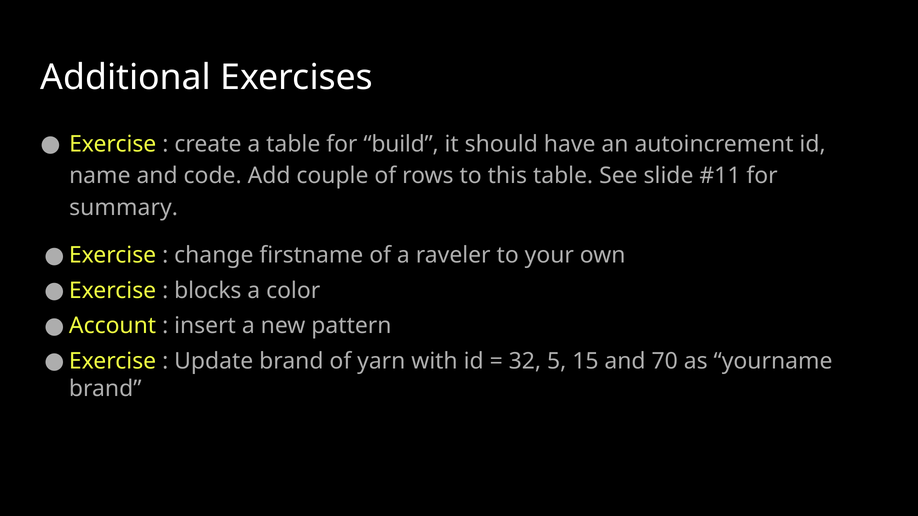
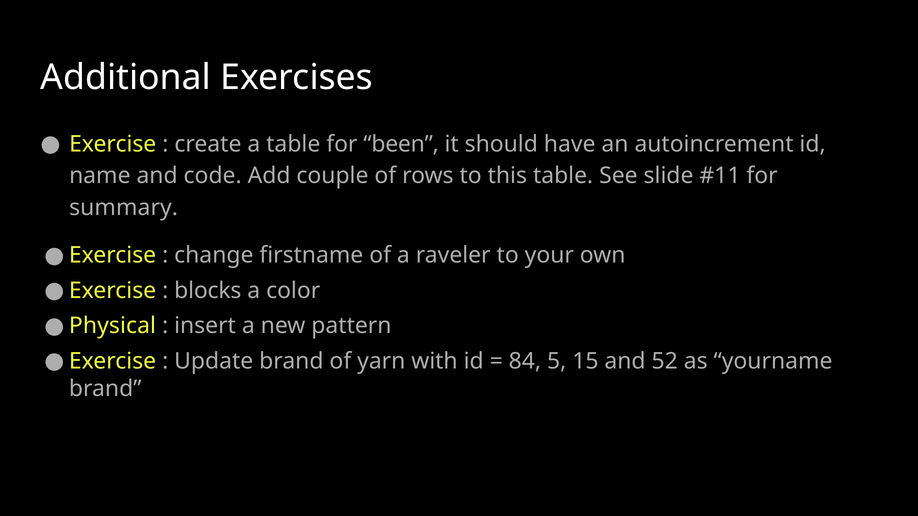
build: build -> been
Account: Account -> Physical
32: 32 -> 84
70: 70 -> 52
